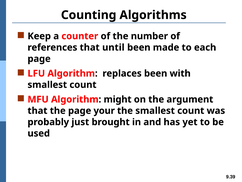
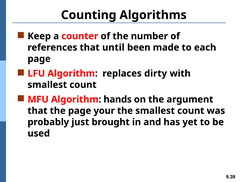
replaces been: been -> dirty
might: might -> hands
